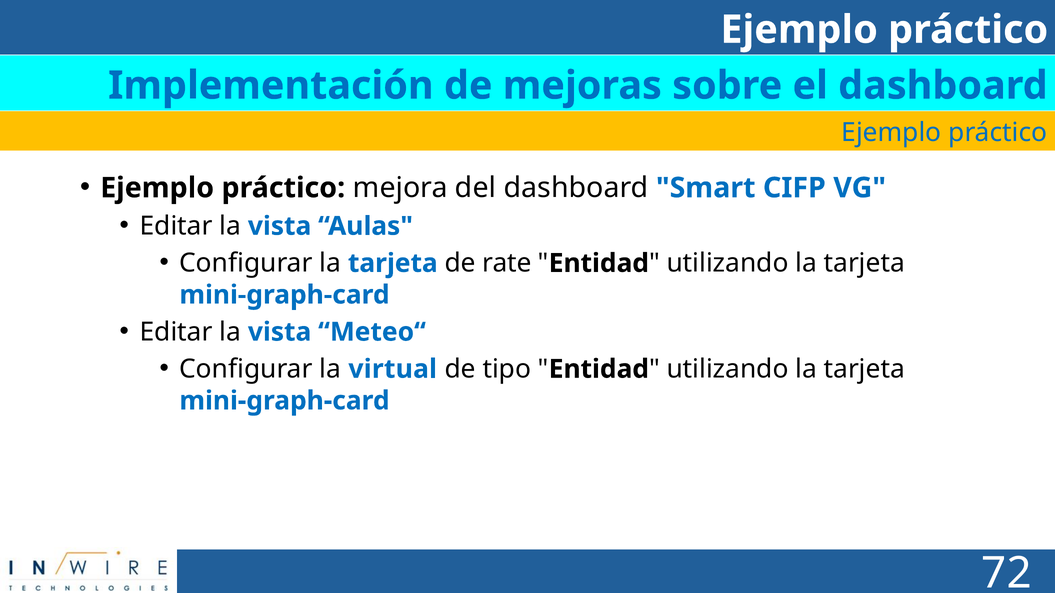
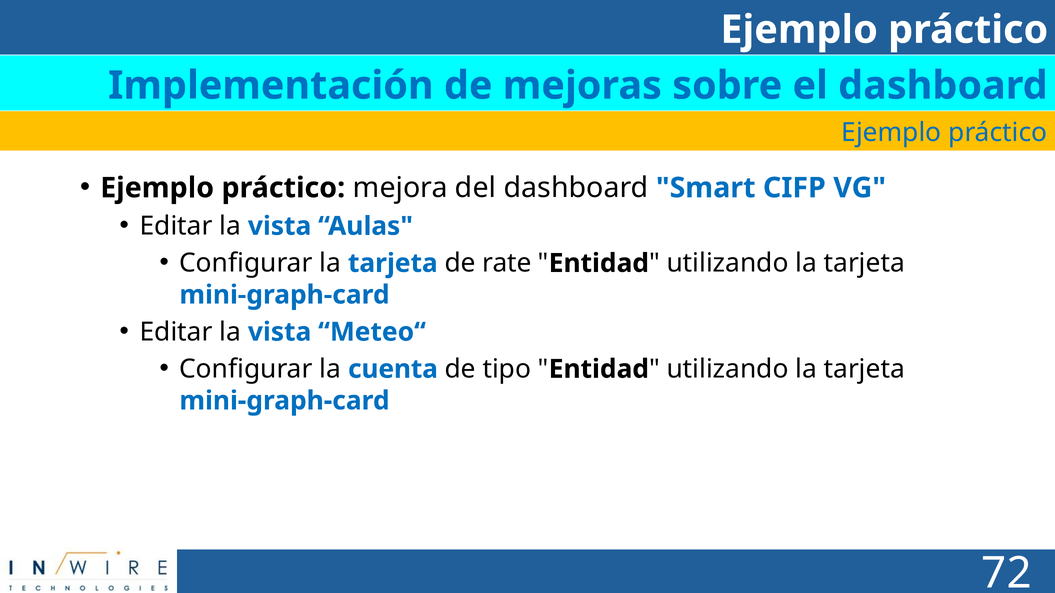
virtual: virtual -> cuenta
